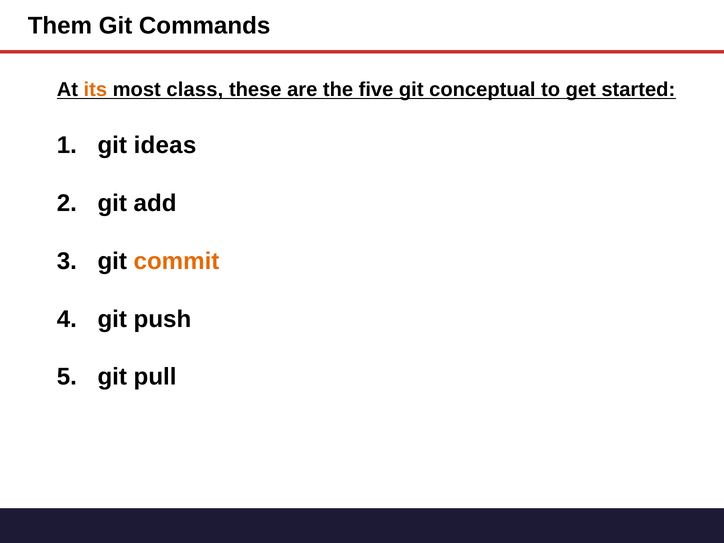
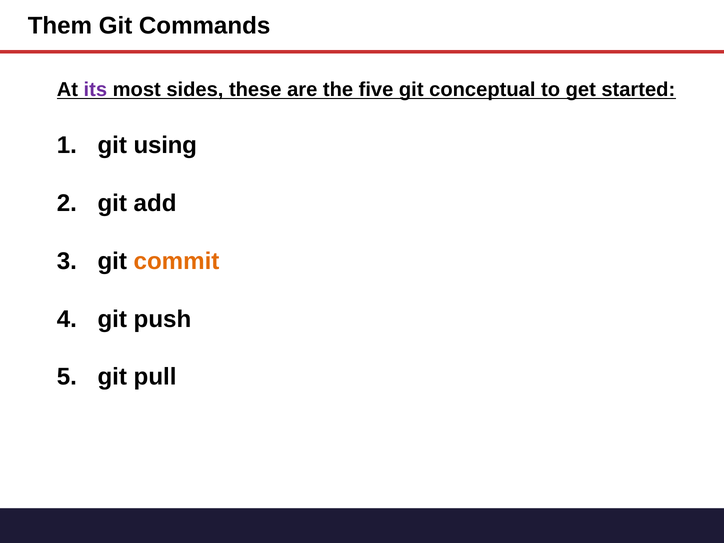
its colour: orange -> purple
class: class -> sides
ideas: ideas -> using
